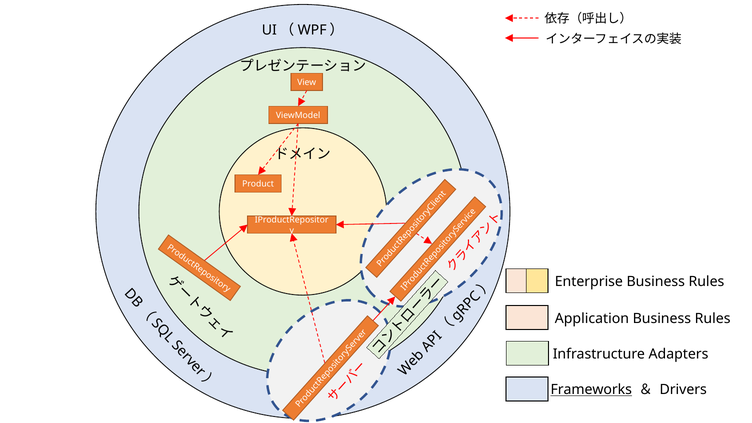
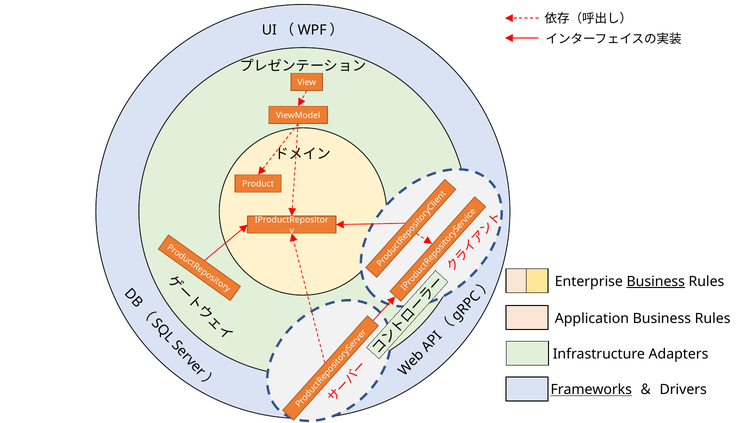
Business at (656, 282) underline: none -> present
